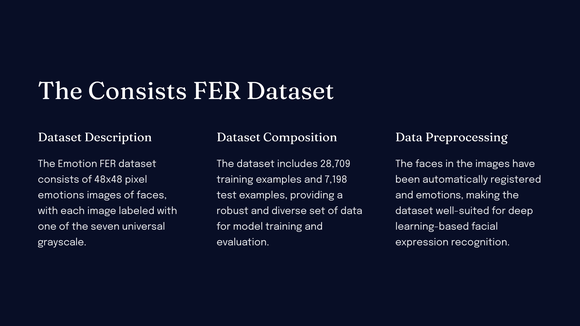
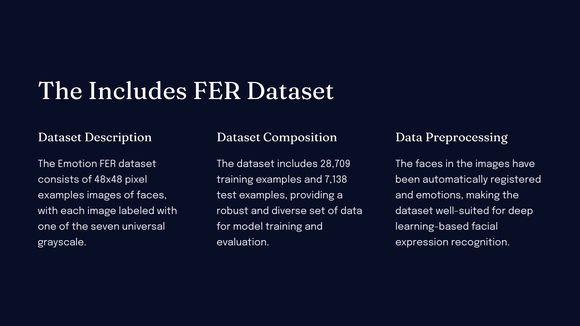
The Consists: Consists -> Includes
7,198: 7,198 -> 7,138
emotions at (61, 195): emotions -> examples
